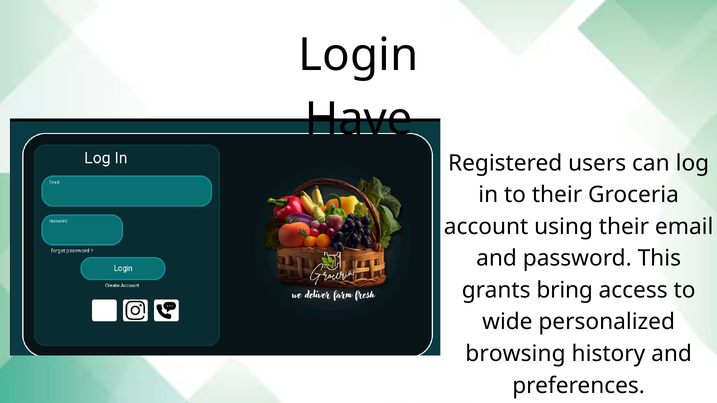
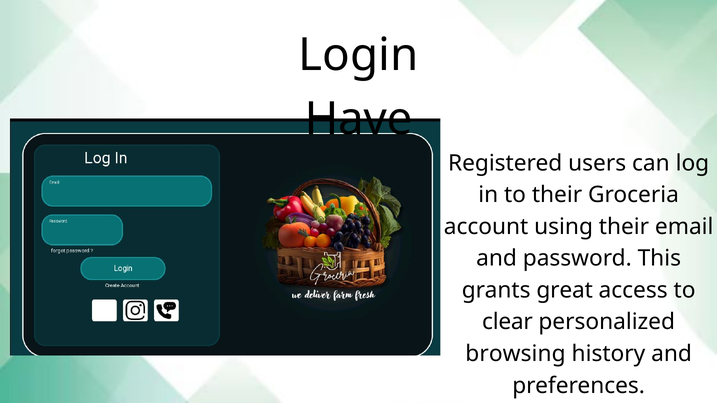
bring: bring -> great
wide: wide -> clear
